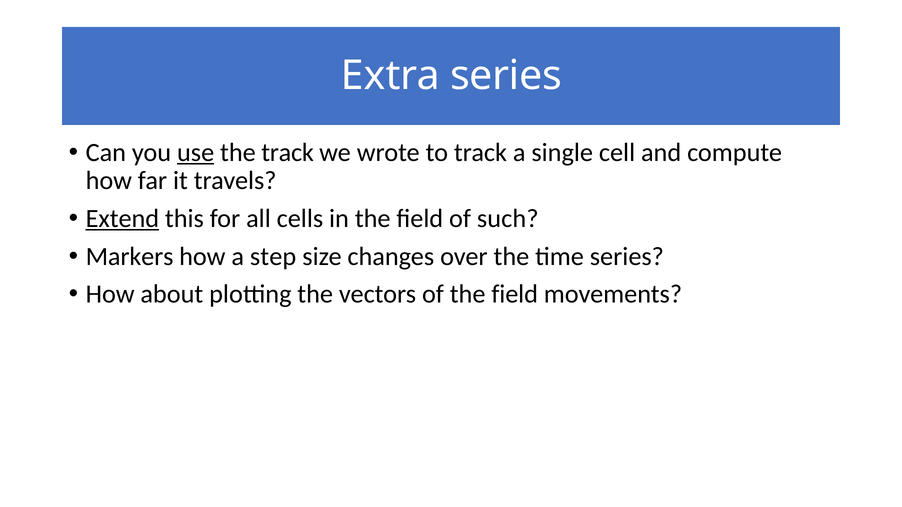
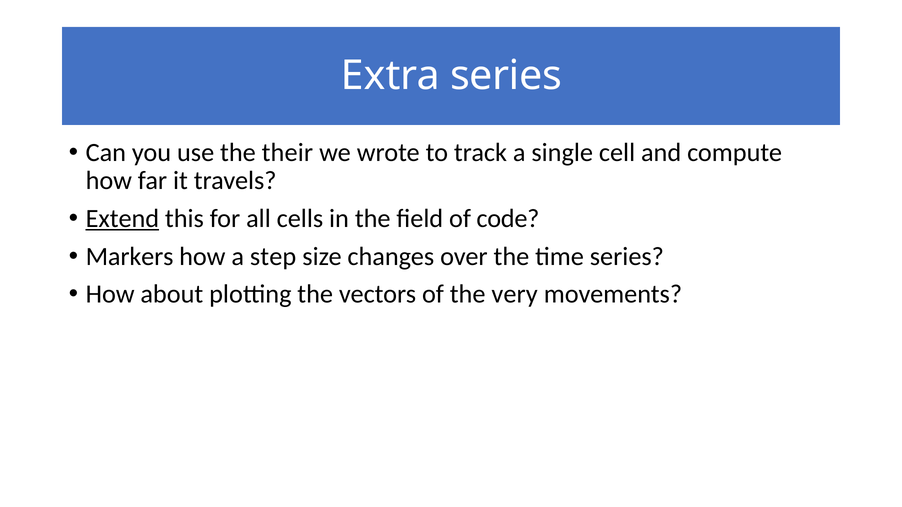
use underline: present -> none
the track: track -> their
such: such -> code
of the field: field -> very
